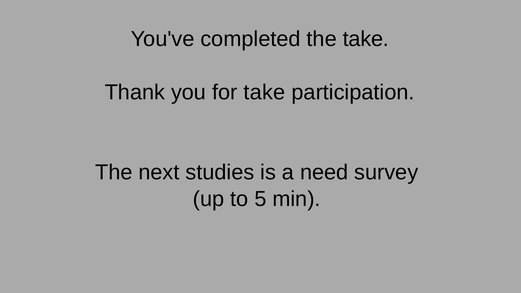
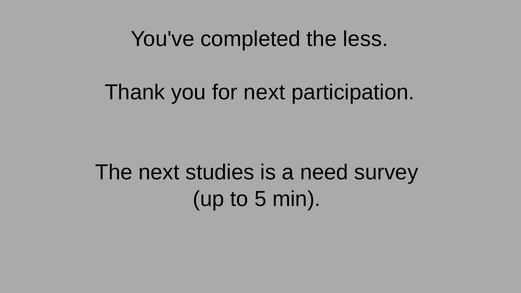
the take: take -> less
for take: take -> next
